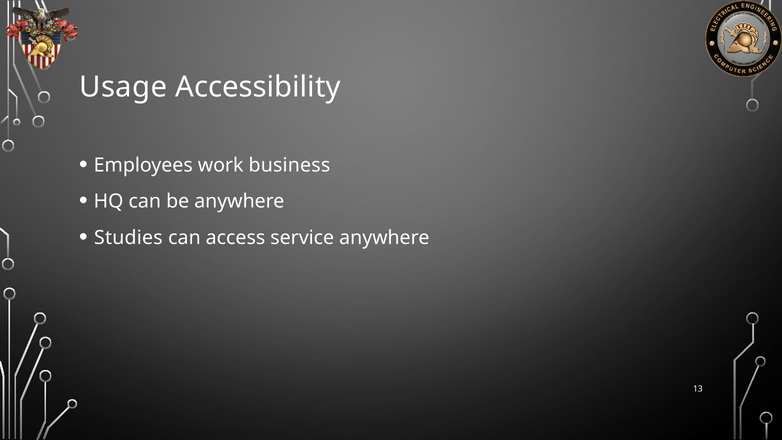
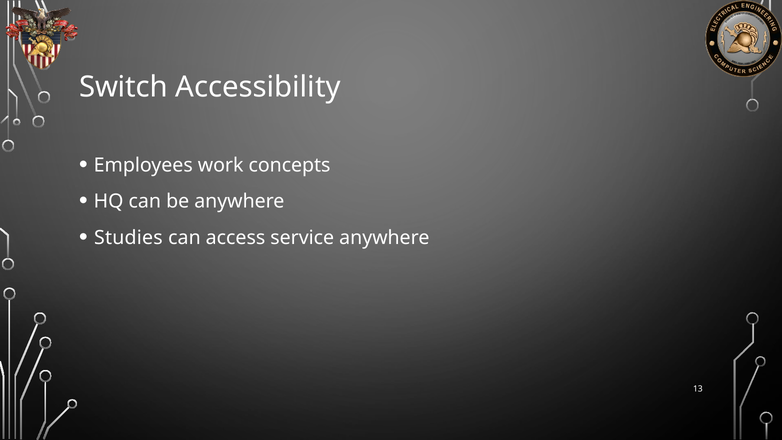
Usage: Usage -> Switch
business: business -> concepts
